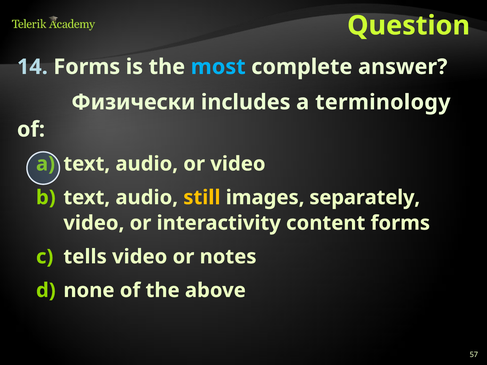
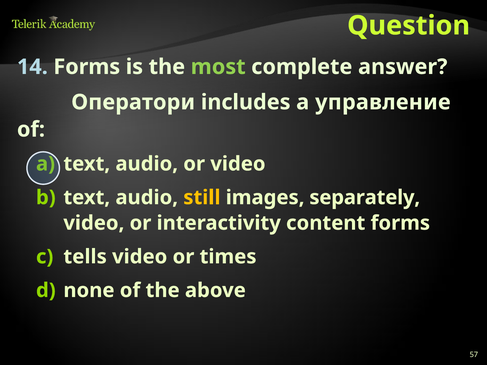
most colour: light blue -> light green
Физически: Физически -> Оператори
terminology: terminology -> управление
notes: notes -> times
